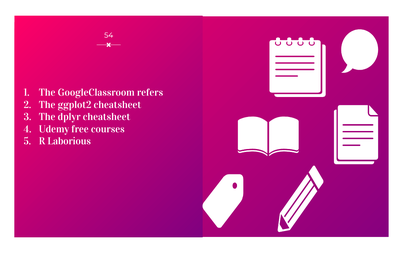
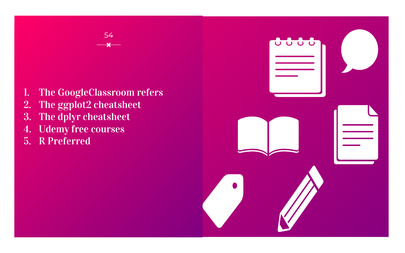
Laborious: Laborious -> Preferred
